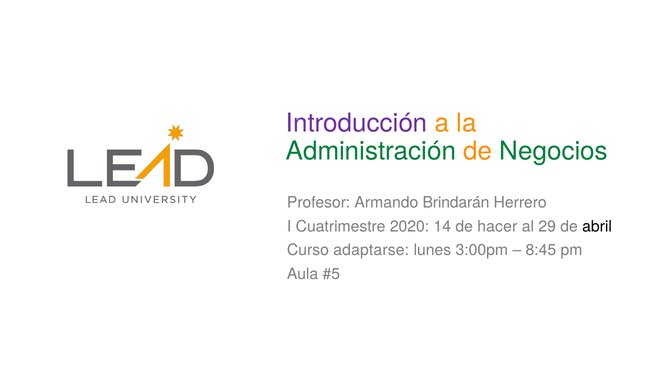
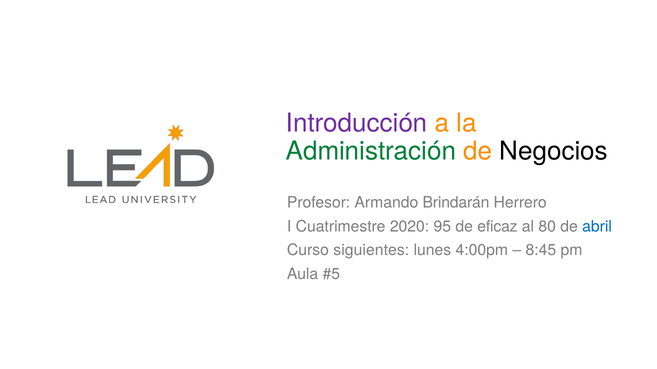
Negocios colour: green -> black
14: 14 -> 95
hacer: hacer -> eficaz
29: 29 -> 80
abril colour: black -> blue
adaptarse: adaptarse -> siguientes
3:00pm: 3:00pm -> 4:00pm
